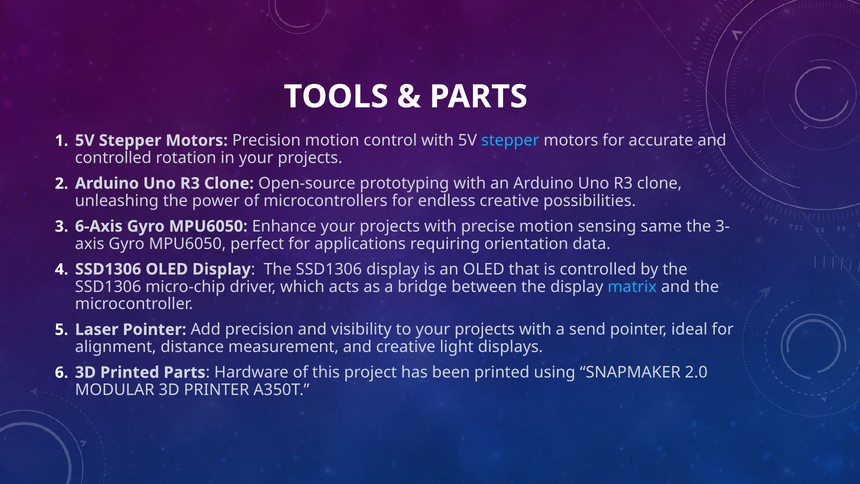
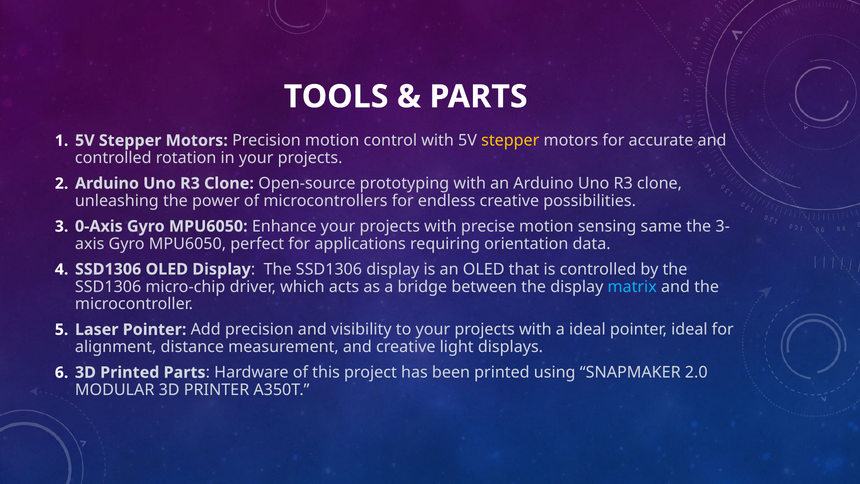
stepper at (510, 140) colour: light blue -> yellow
6-Axis: 6-Axis -> 0-Axis
a send: send -> ideal
